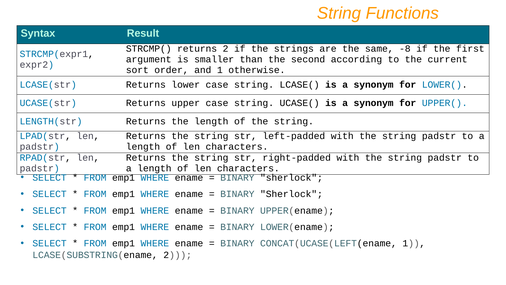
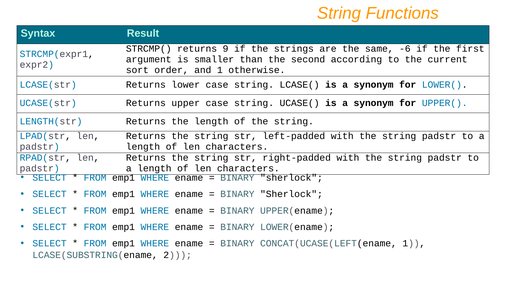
returns 2: 2 -> 9
-8: -8 -> -6
